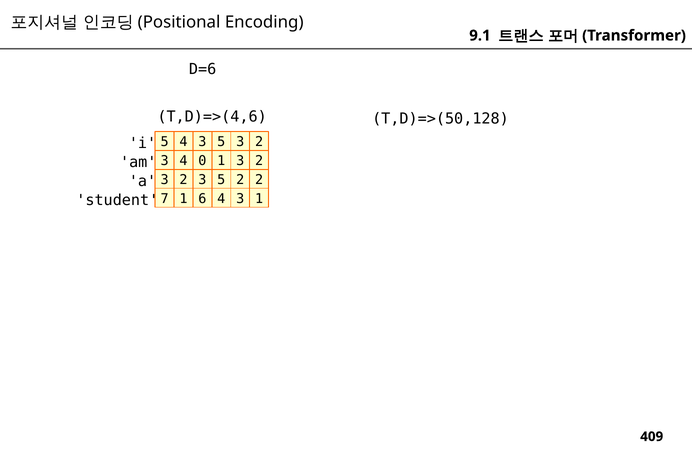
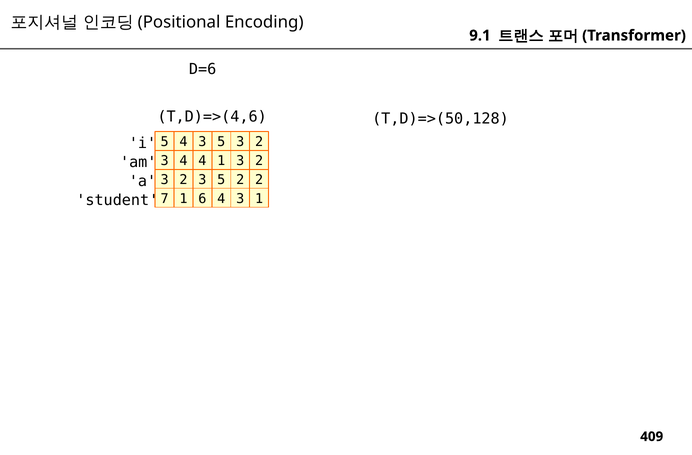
4 0: 0 -> 4
